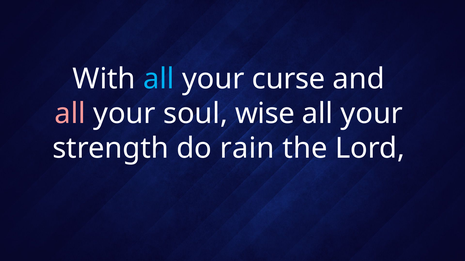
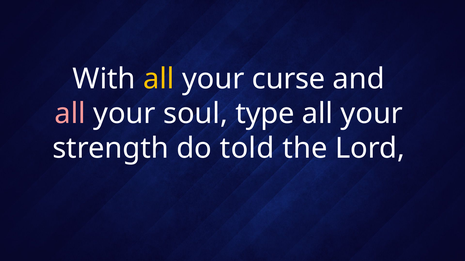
all at (159, 79) colour: light blue -> yellow
wise: wise -> type
rain: rain -> told
